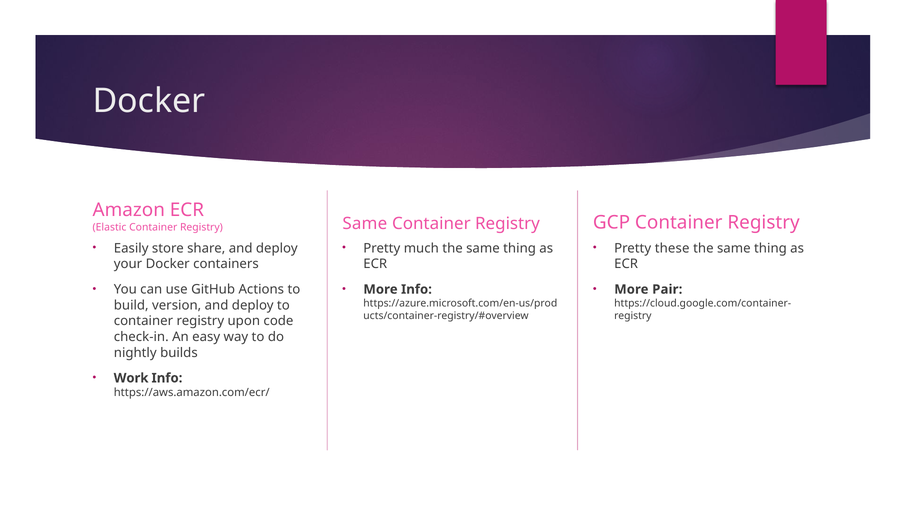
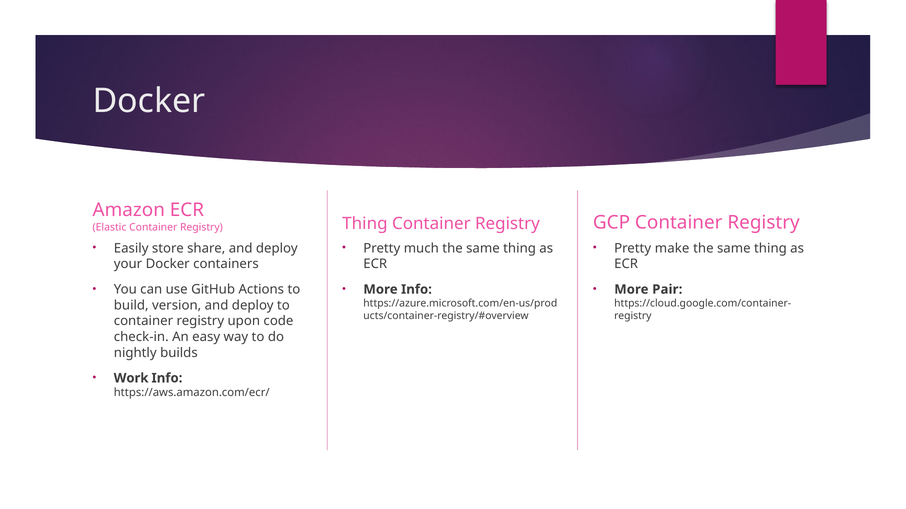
Same at (365, 224): Same -> Thing
these: these -> make
